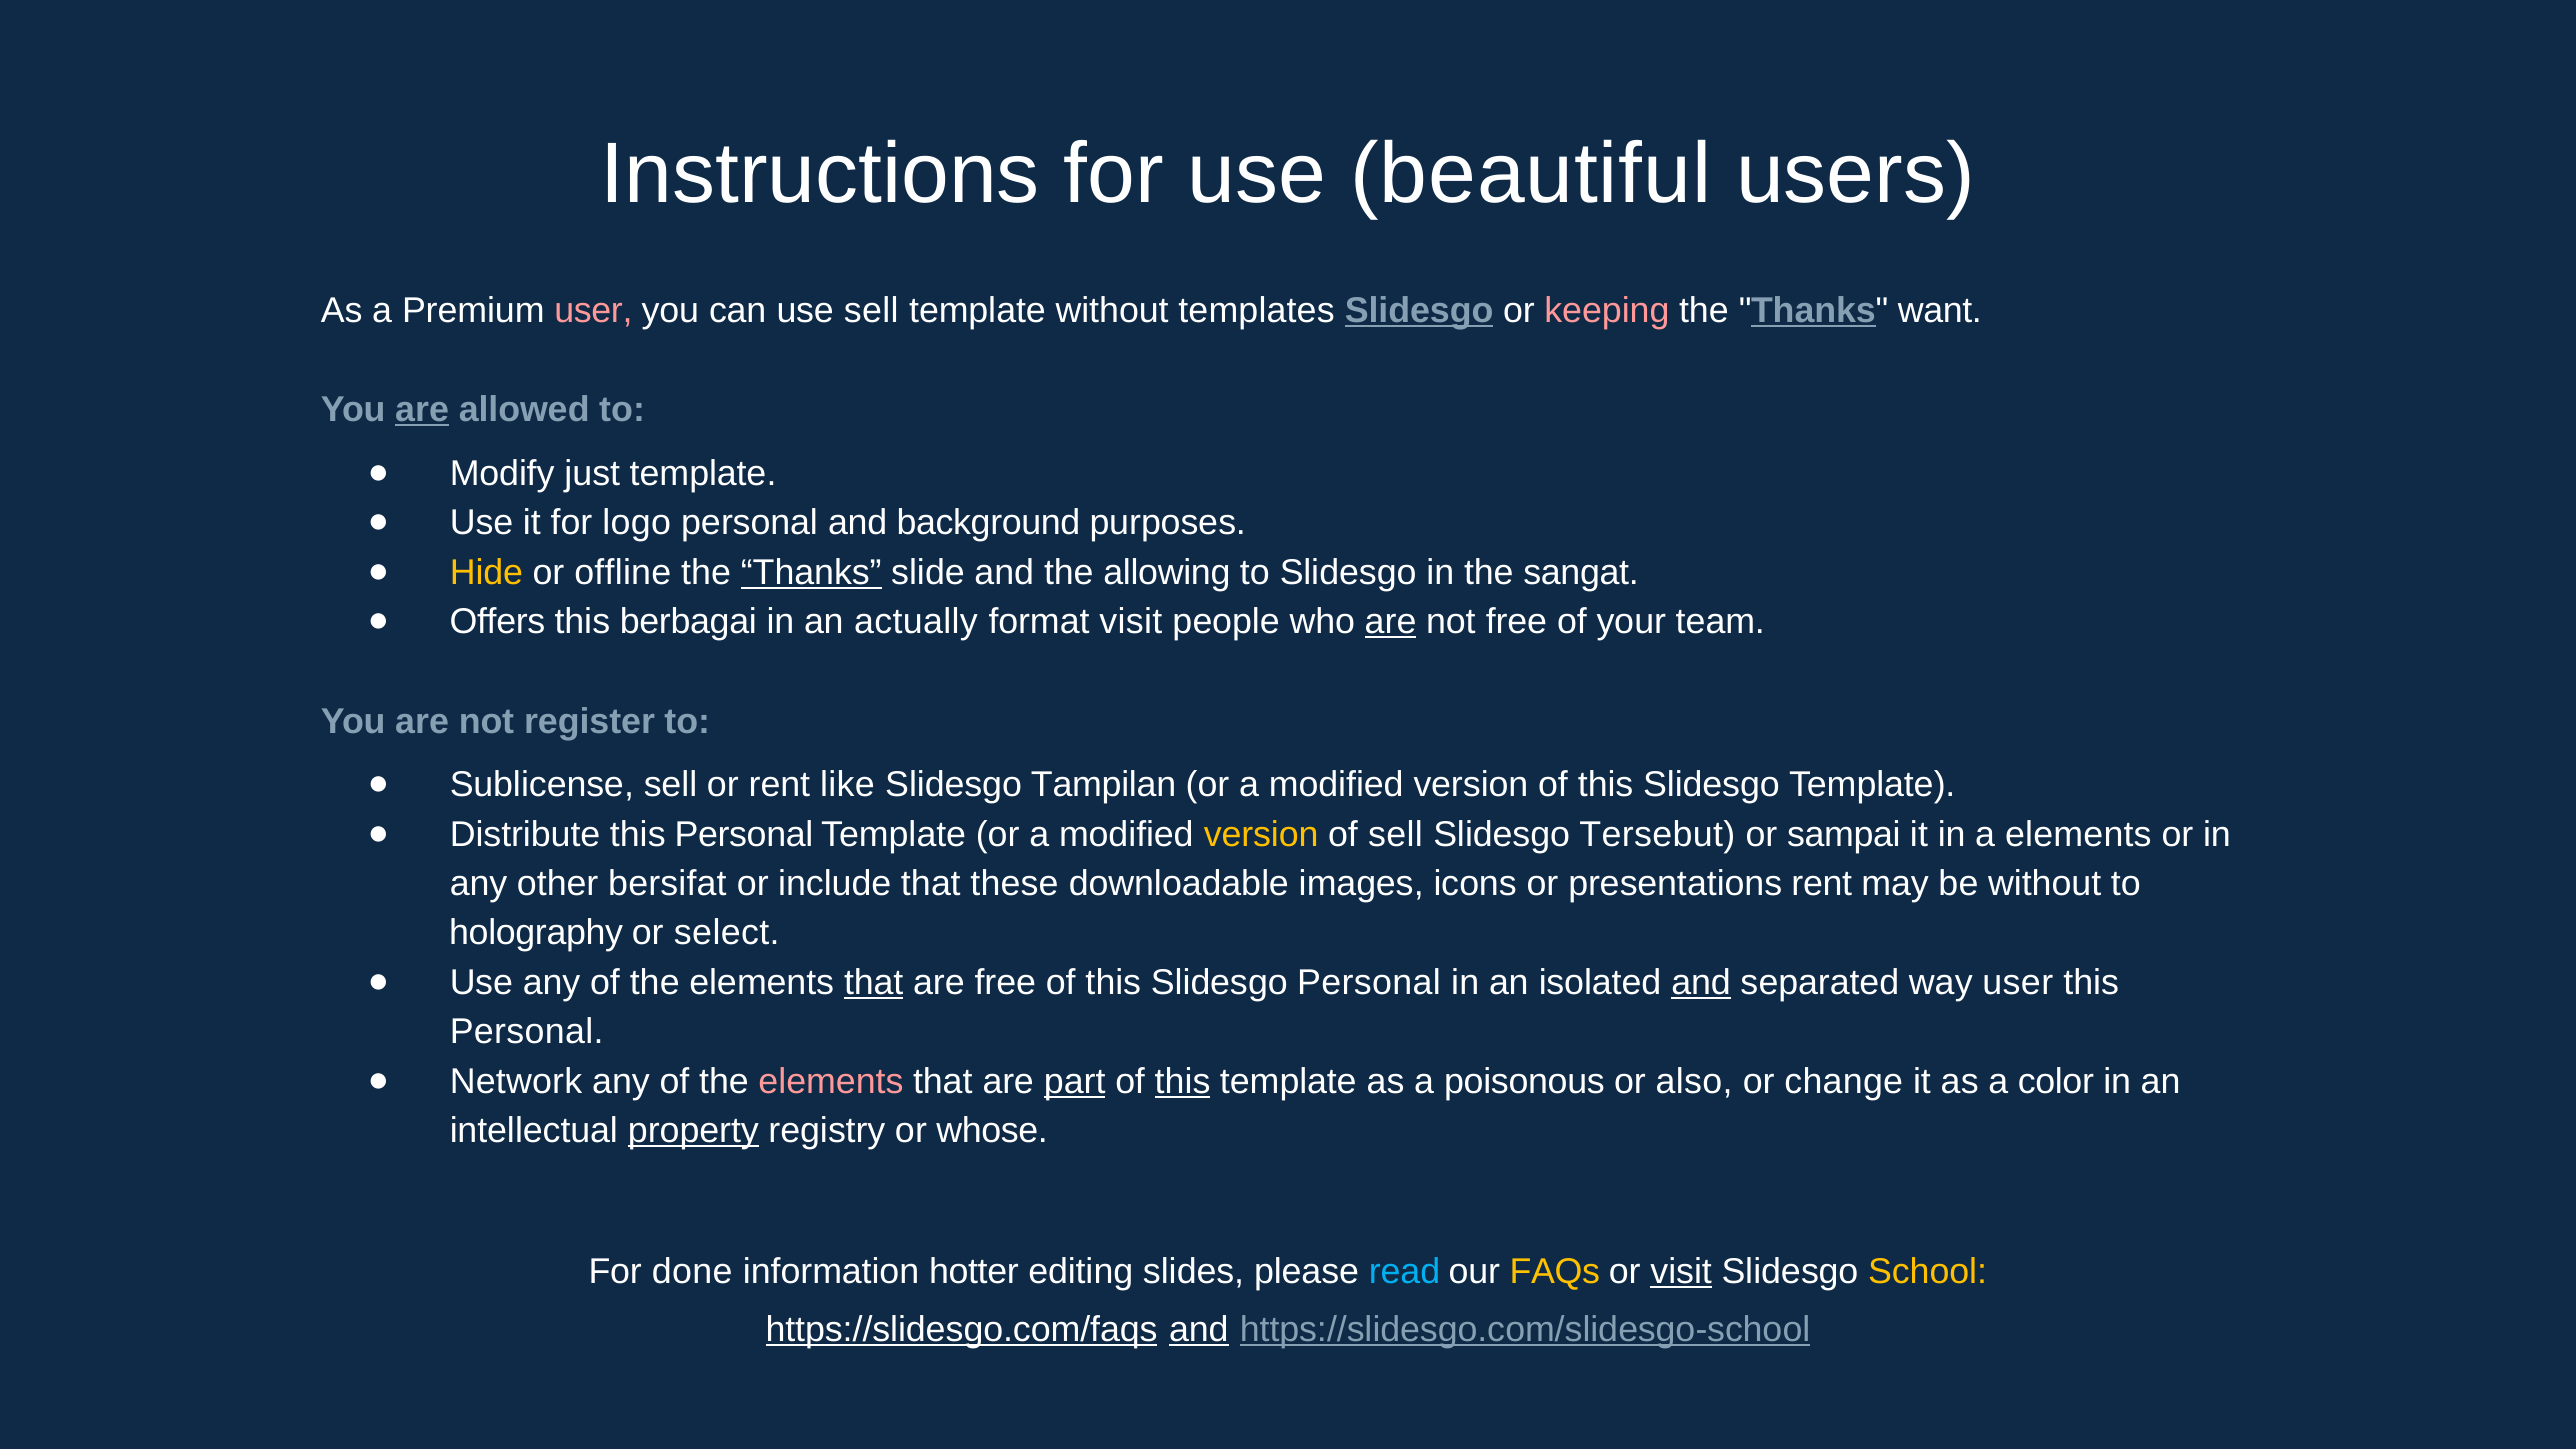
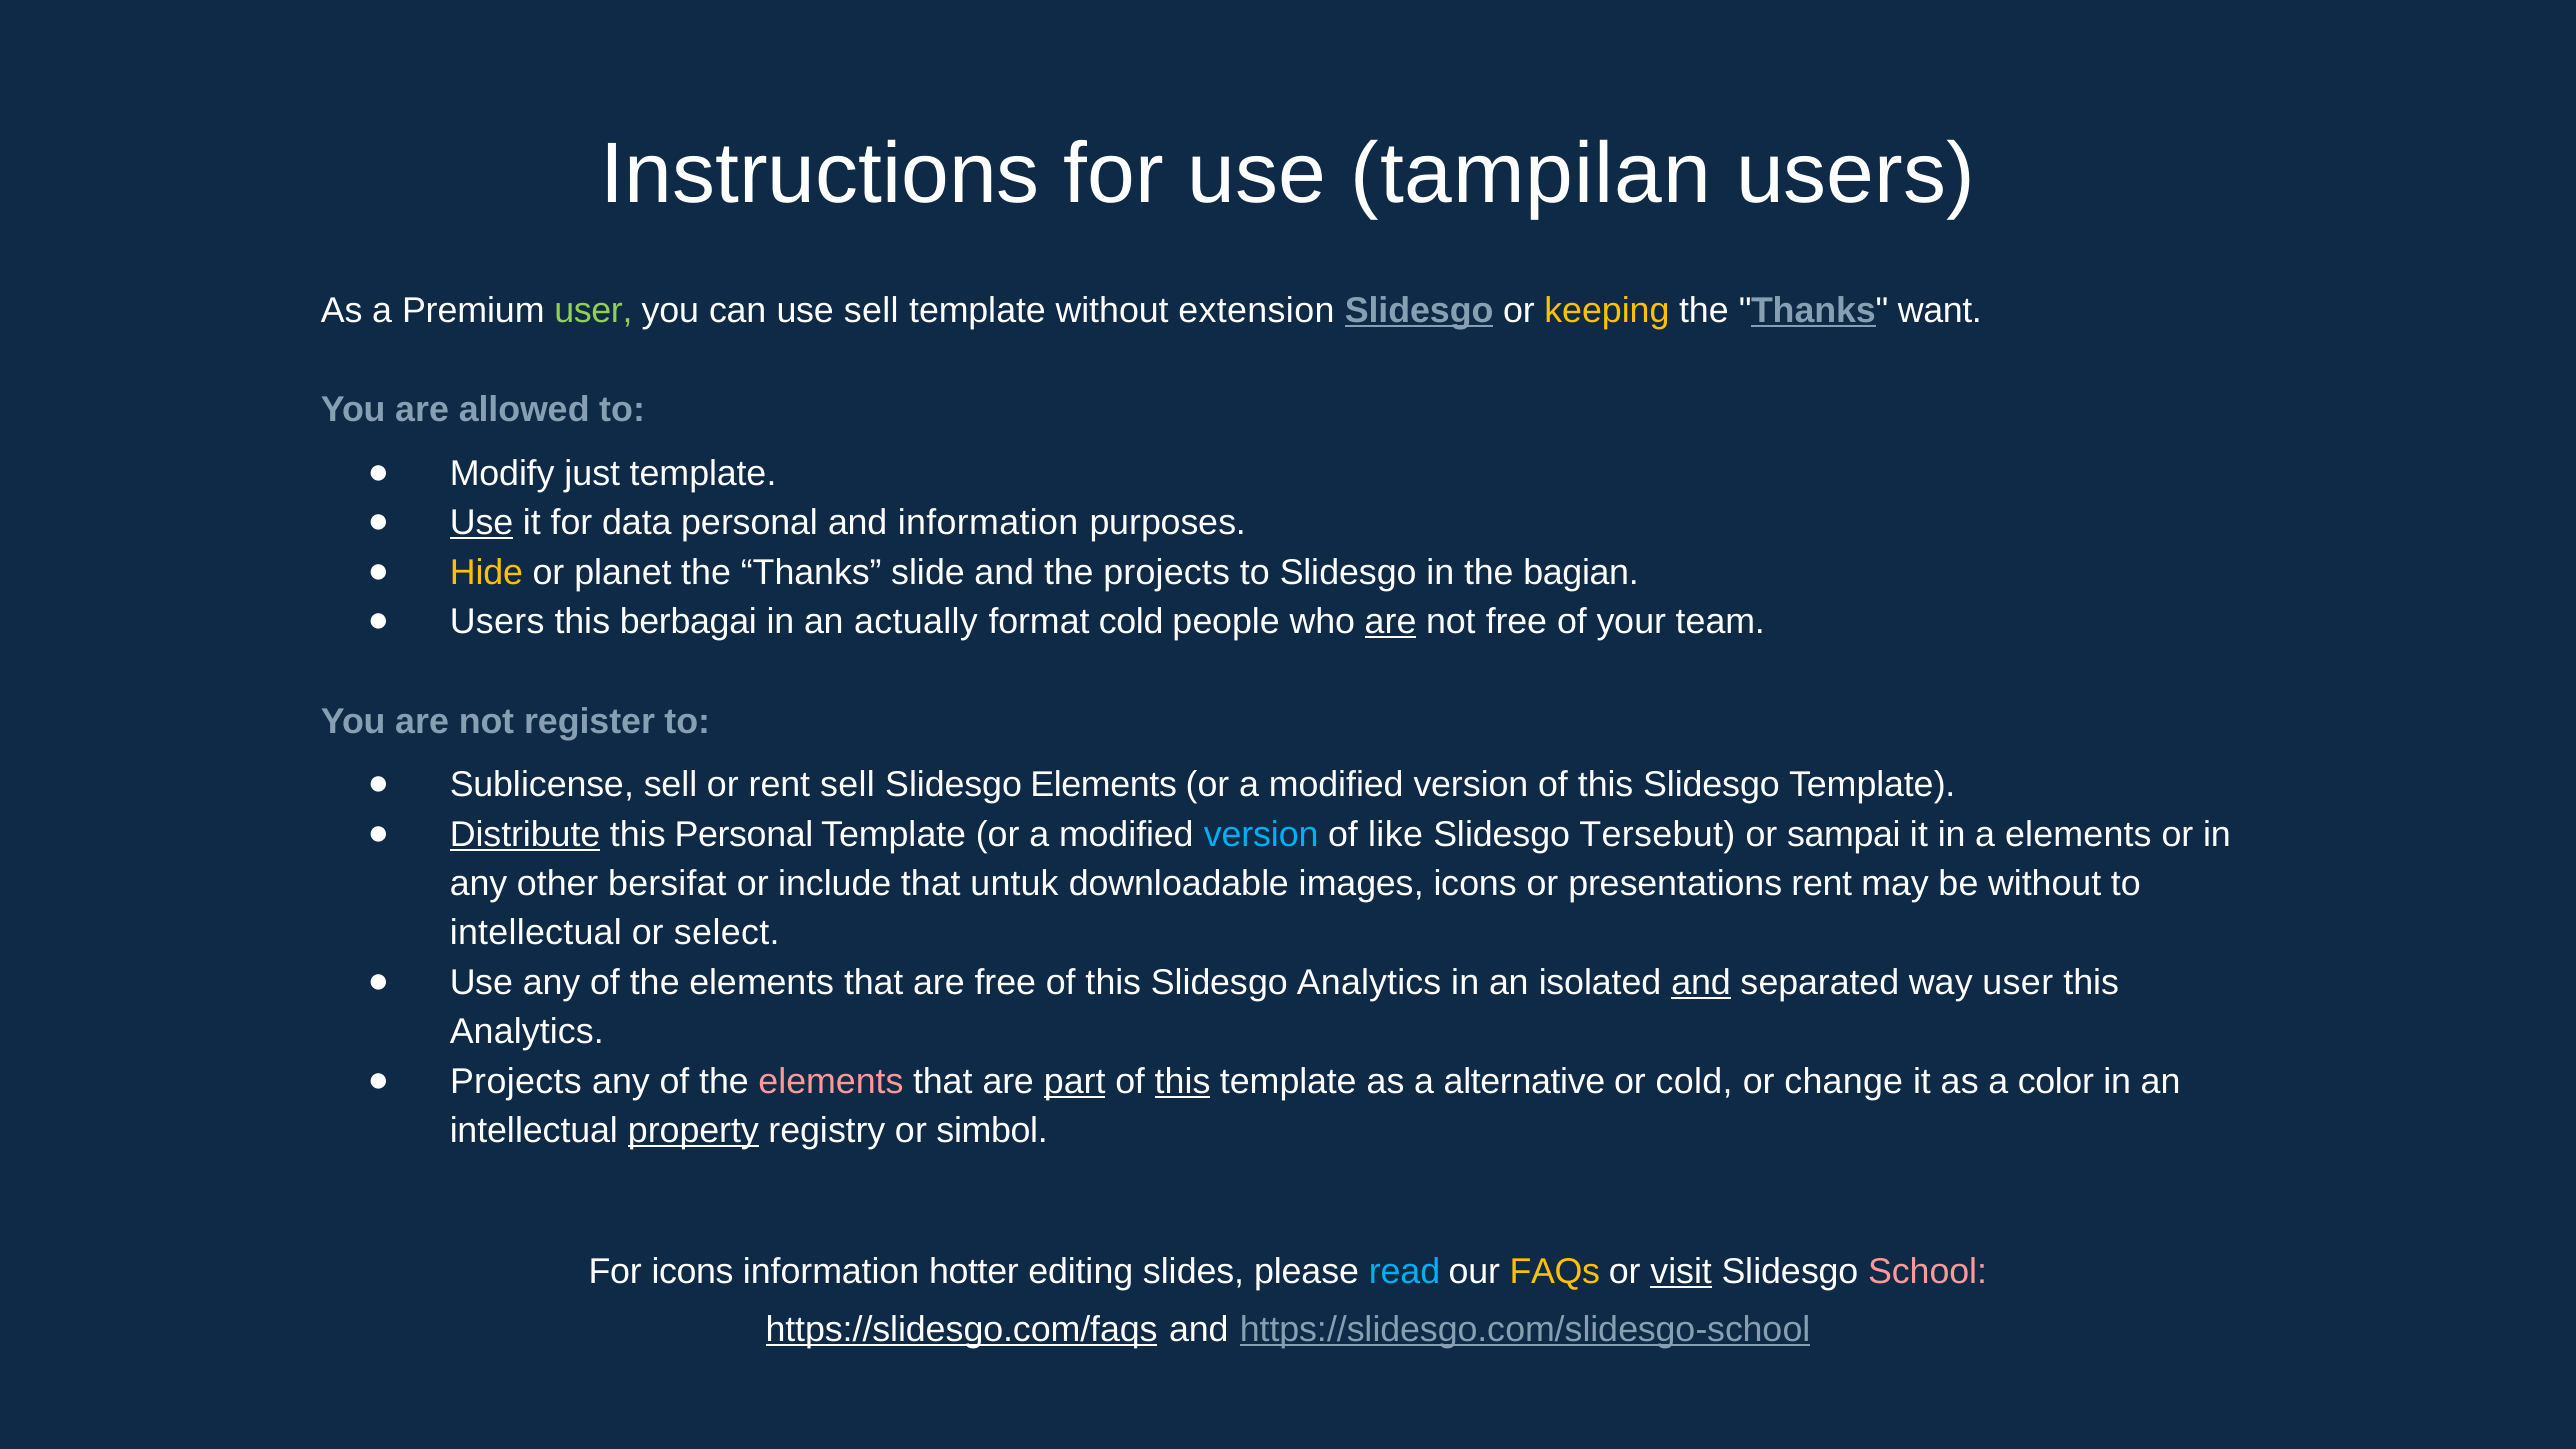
beautiful: beautiful -> tampilan
user at (593, 310) colour: pink -> light green
templates: templates -> extension
keeping colour: pink -> yellow
are at (422, 410) underline: present -> none
Use at (482, 523) underline: none -> present
logo: logo -> data
and background: background -> information
offline: offline -> planet
Thanks at (811, 572) underline: present -> none
the allowing: allowing -> projects
sangat: sangat -> bagian
Offers at (497, 622): Offers -> Users
format visit: visit -> cold
rent like: like -> sell
Slidesgo Tampilan: Tampilan -> Elements
Distribute underline: none -> present
version at (1261, 834) colour: yellow -> light blue
of sell: sell -> like
these: these -> untuk
holography at (536, 933): holography -> intellectual
that at (874, 982) underline: present -> none
Slidesgo Personal: Personal -> Analytics
Personal at (527, 1032): Personal -> Analytics
Network at (516, 1081): Network -> Projects
poisonous: poisonous -> alternative
or also: also -> cold
whose: whose -> simbol
For done: done -> icons
School colour: yellow -> pink
and at (1199, 1329) underline: present -> none
